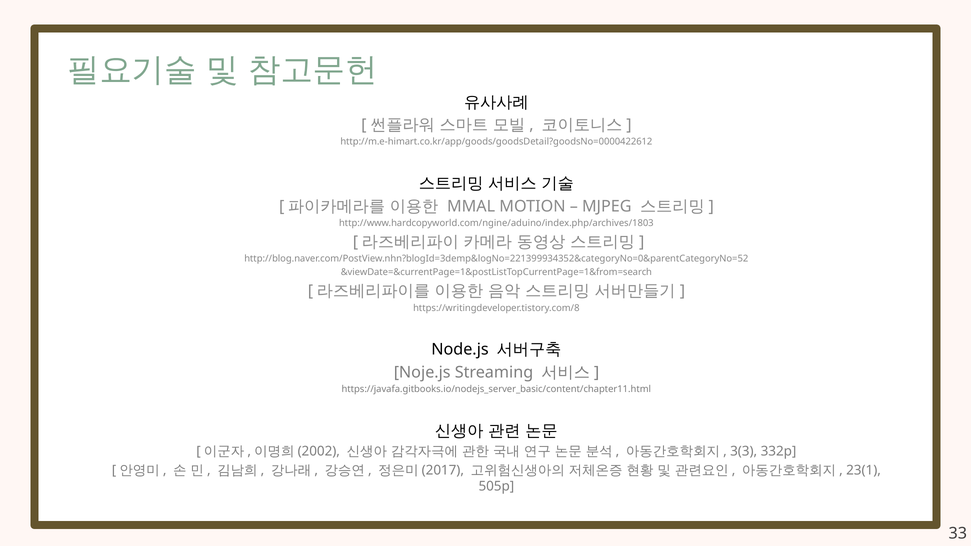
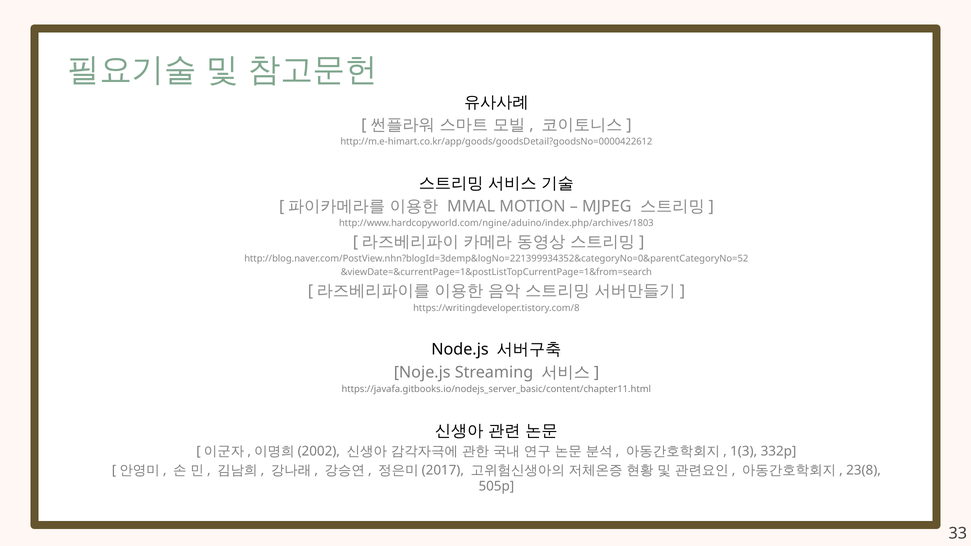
3(3: 3(3 -> 1(3
23(1: 23(1 -> 23(8
